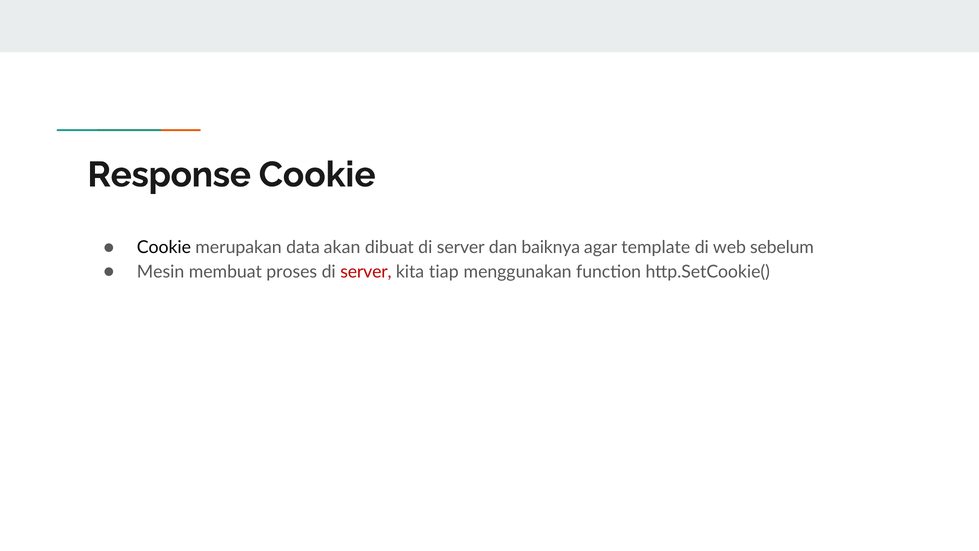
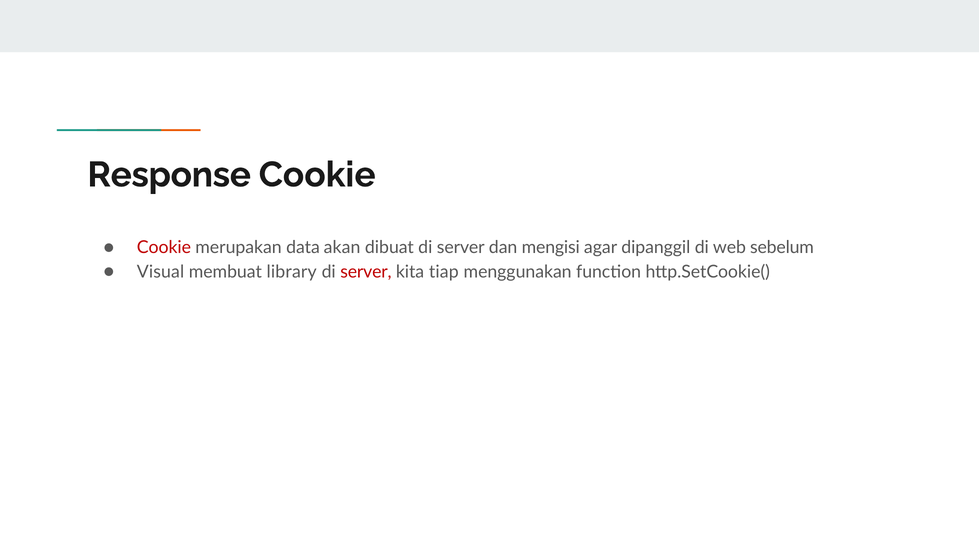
Cookie at (164, 247) colour: black -> red
baiknya: baiknya -> mengisi
template: template -> dipanggil
Mesin: Mesin -> Visual
proses: proses -> library
